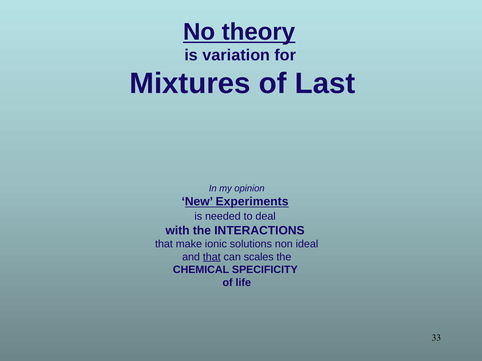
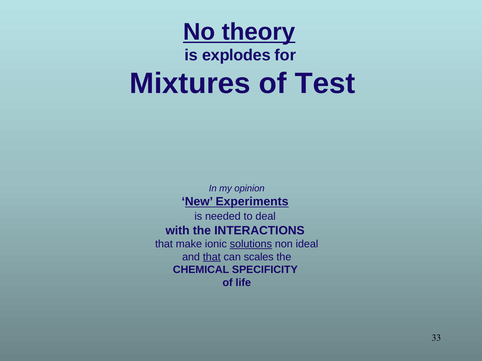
variation: variation -> explodes
Last: Last -> Test
solutions underline: none -> present
